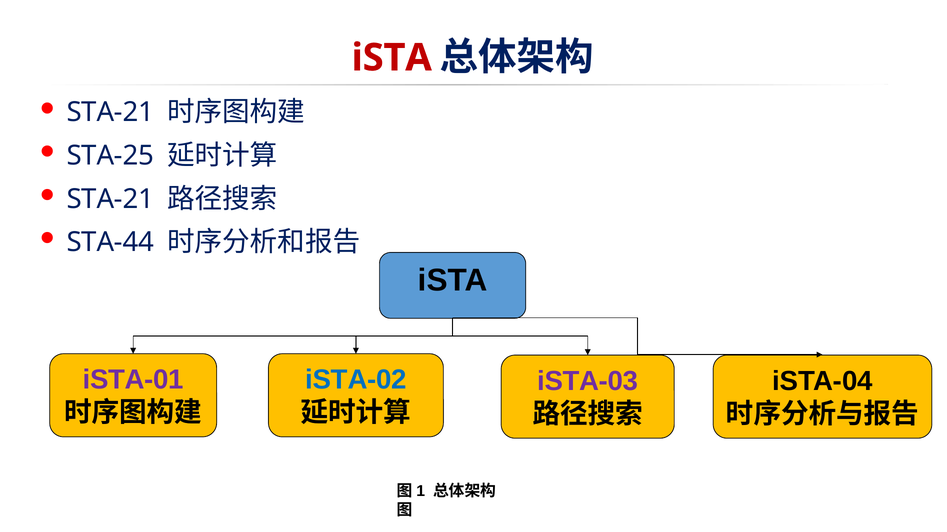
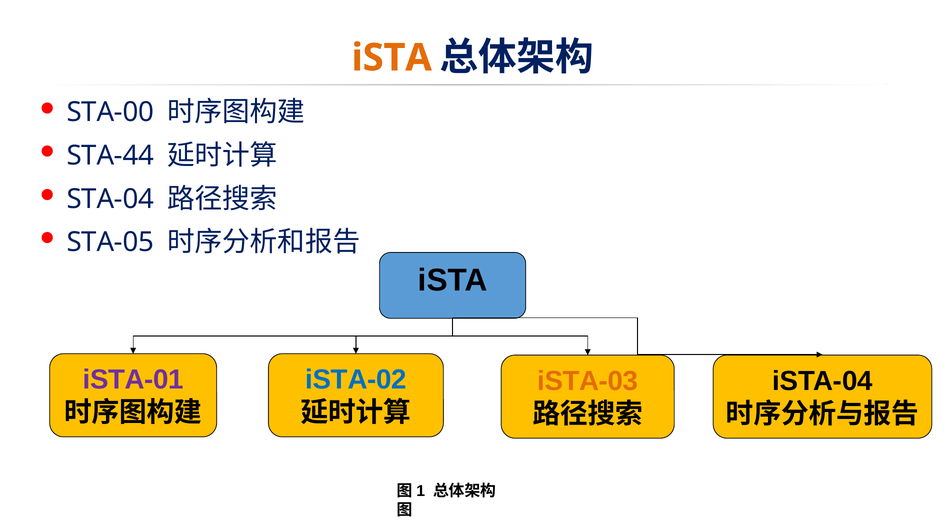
iSTA at (392, 58) colour: red -> orange
STA-21 at (110, 112): STA-21 -> STA-00
STA-25: STA-25 -> STA-44
STA-21 at (110, 199): STA-21 -> STA-04
STA-44: STA-44 -> STA-05
iSTA-03 colour: purple -> orange
